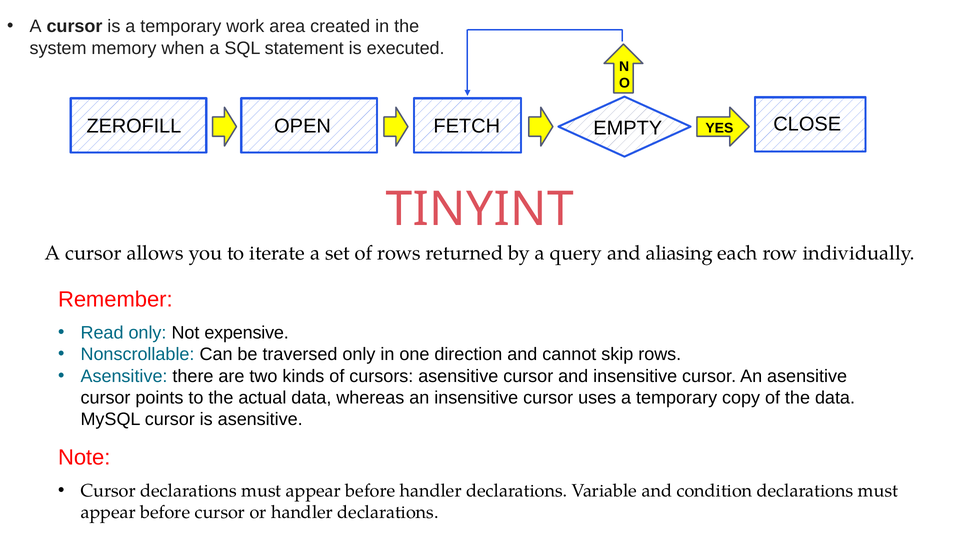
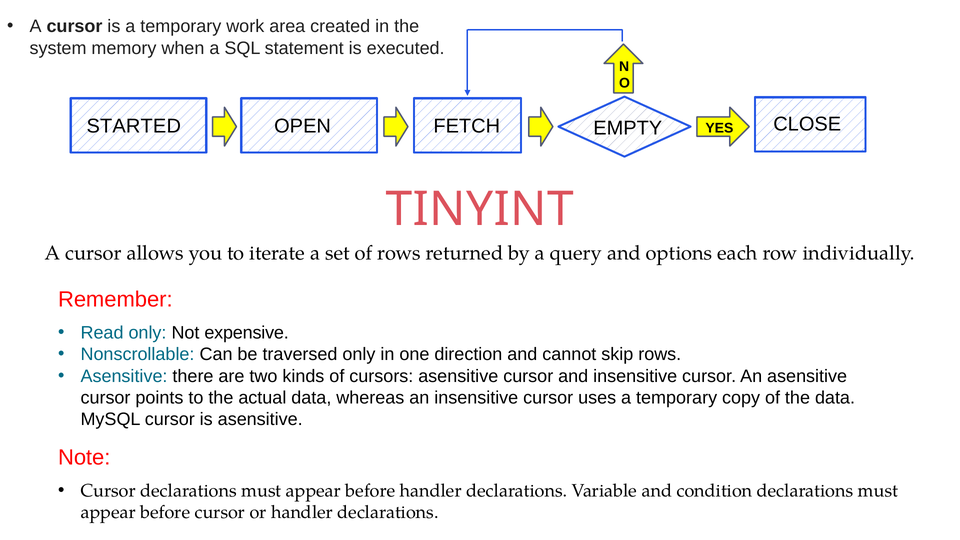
ZEROFILL: ZEROFILL -> STARTED
aliasing: aliasing -> options
